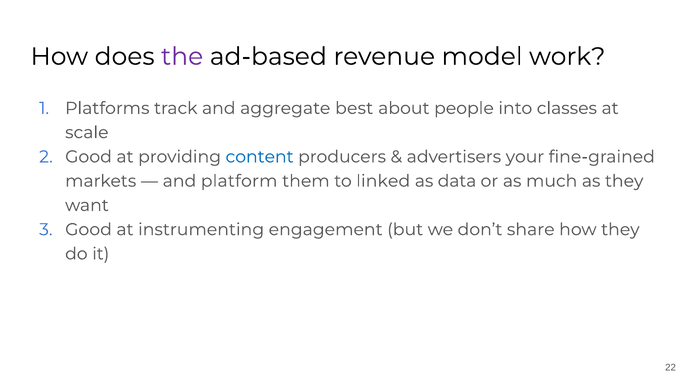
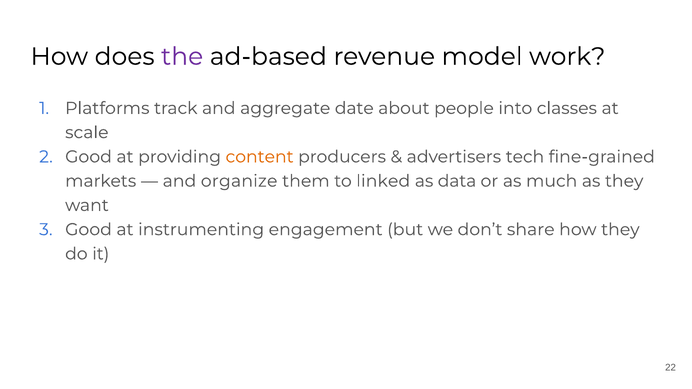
best: best -> date
content colour: blue -> orange
your: your -> tech
platform: platform -> organize
